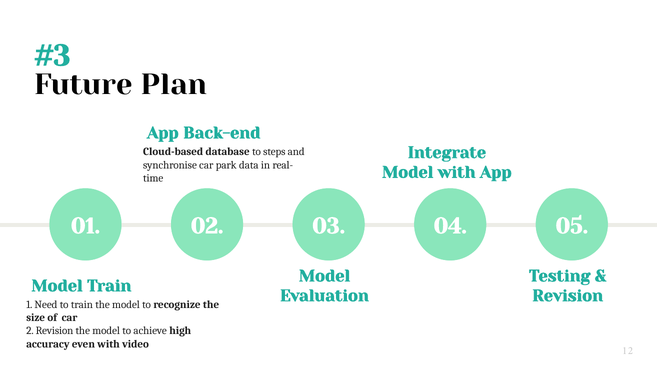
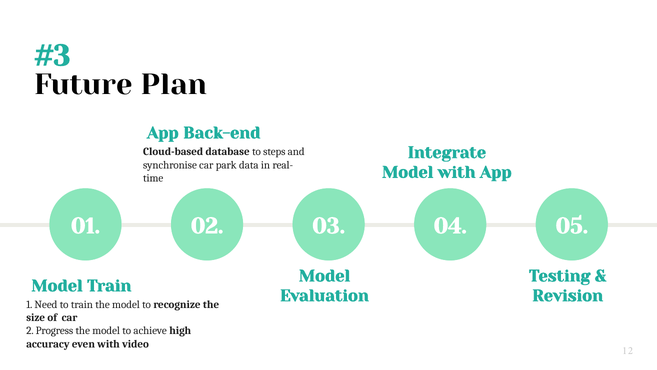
2 Revision: Revision -> Progress
